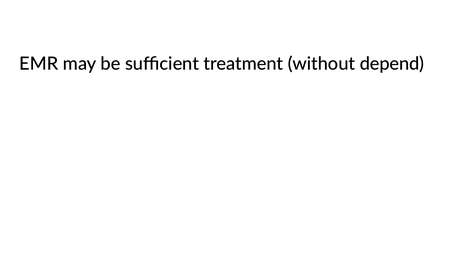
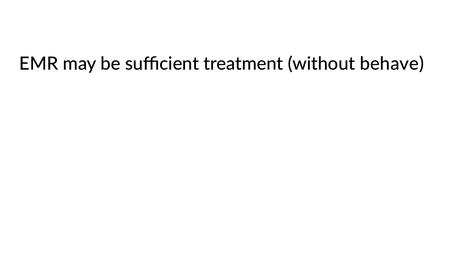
depend: depend -> behave
